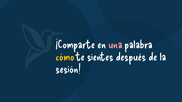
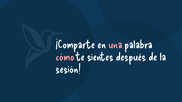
cómo colour: yellow -> pink
